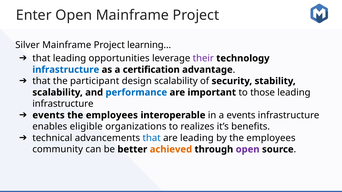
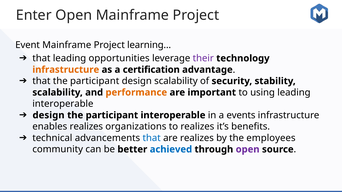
Silver: Silver -> Event
infrastructure at (66, 70) colour: blue -> orange
performance colour: blue -> orange
those: those -> using
infrastructure at (63, 104): infrastructure -> interoperable
events at (49, 115): events -> design
employees at (112, 115): employees -> participant
enables eligible: eligible -> realizes
are leading: leading -> realizes
achieved colour: orange -> blue
